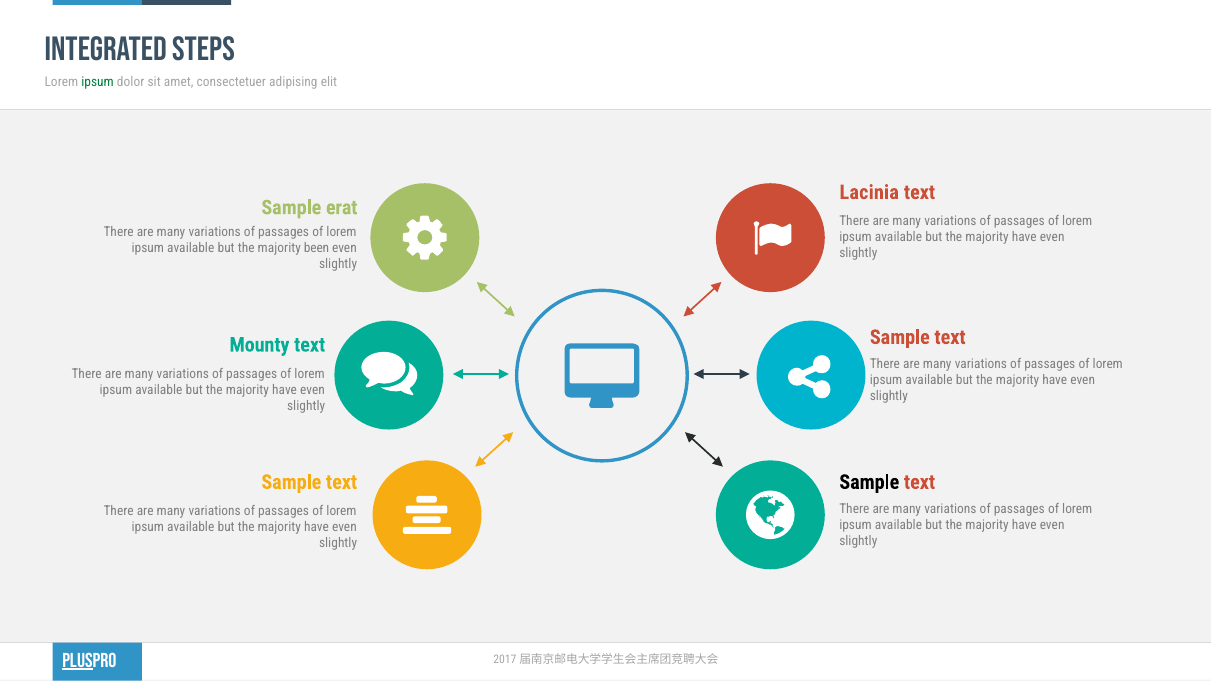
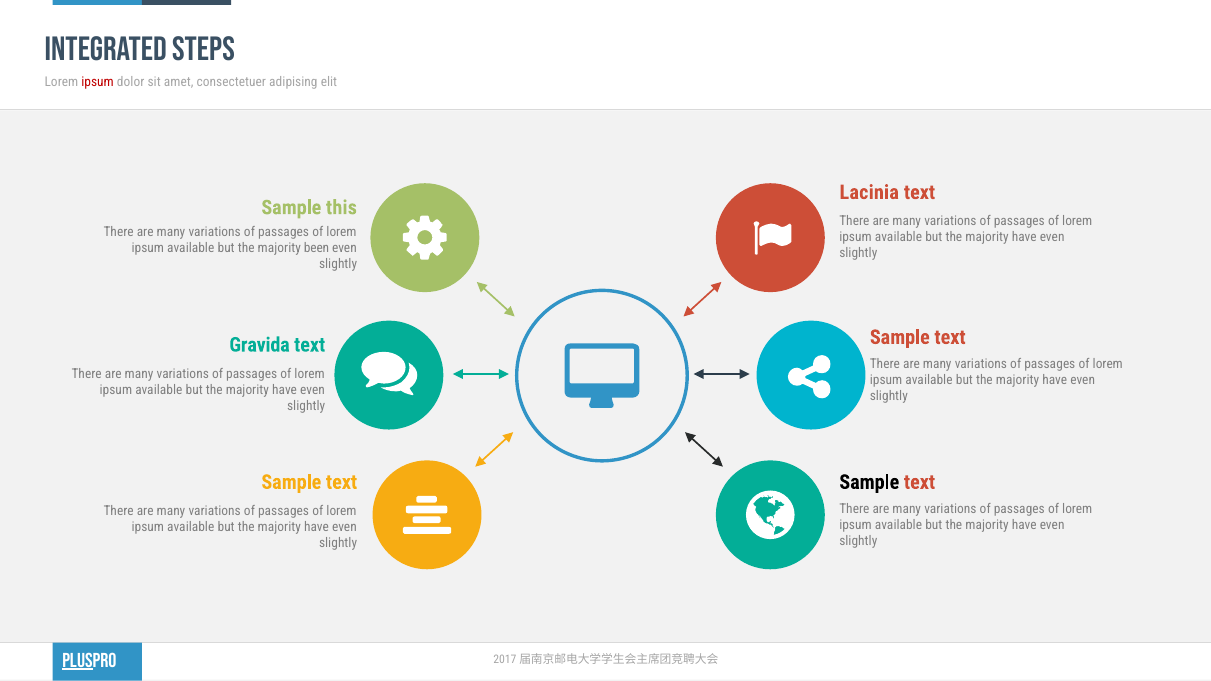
ipsum at (98, 82) colour: green -> red
erat: erat -> this
Mounty: Mounty -> Gravida
